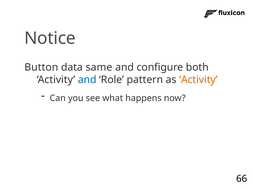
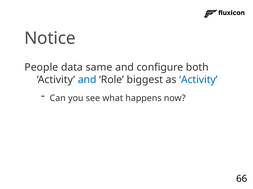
Button: Button -> People
pattern: pattern -> biggest
Activity at (198, 80) colour: orange -> blue
